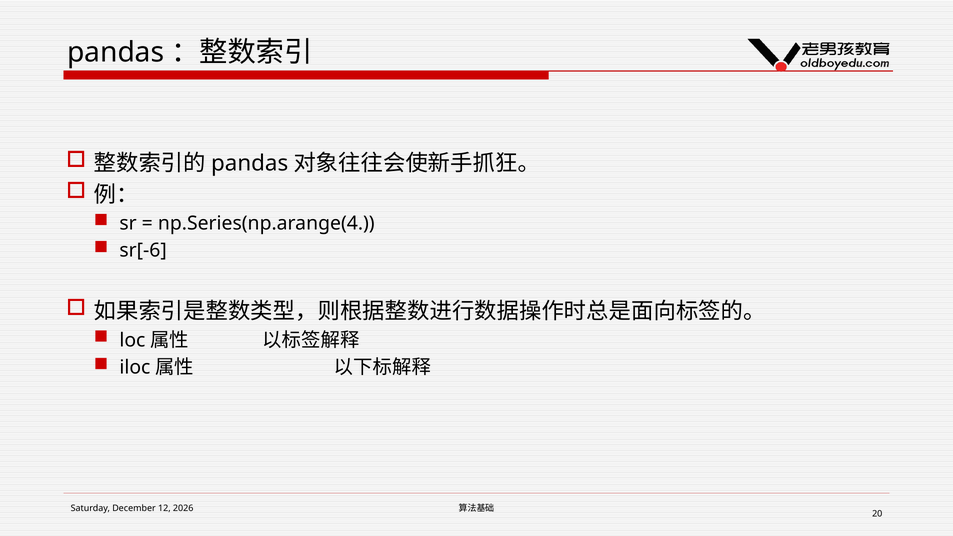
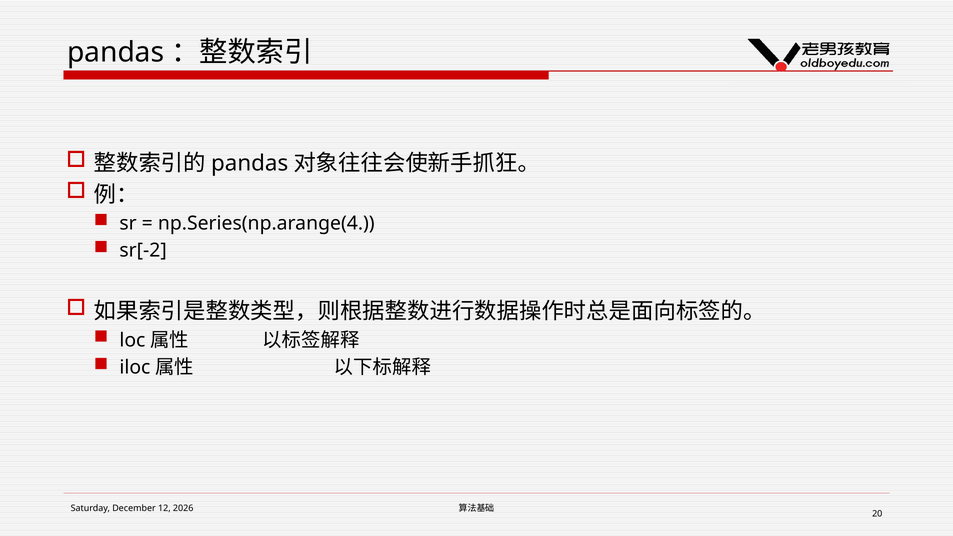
sr[-6: sr[-6 -> sr[-2
